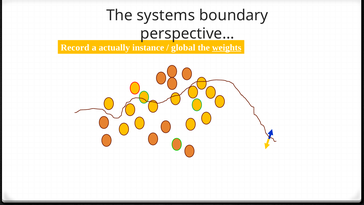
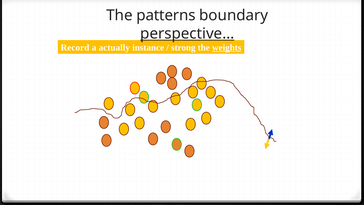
systems: systems -> patterns
perspective… underline: none -> present
global: global -> strong
